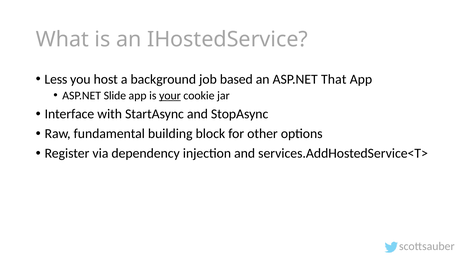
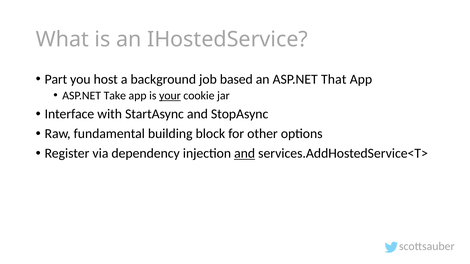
Less: Less -> Part
Slide: Slide -> Take
and at (245, 154) underline: none -> present
